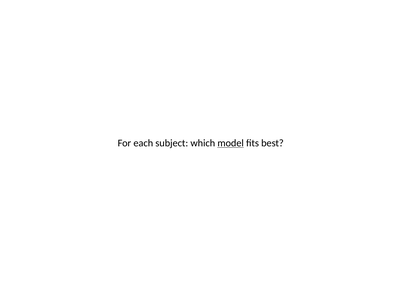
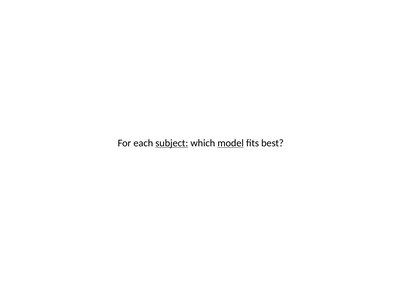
subject underline: none -> present
